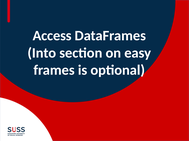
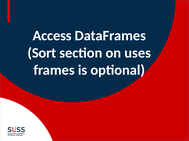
Into: Into -> Sort
easy: easy -> uses
